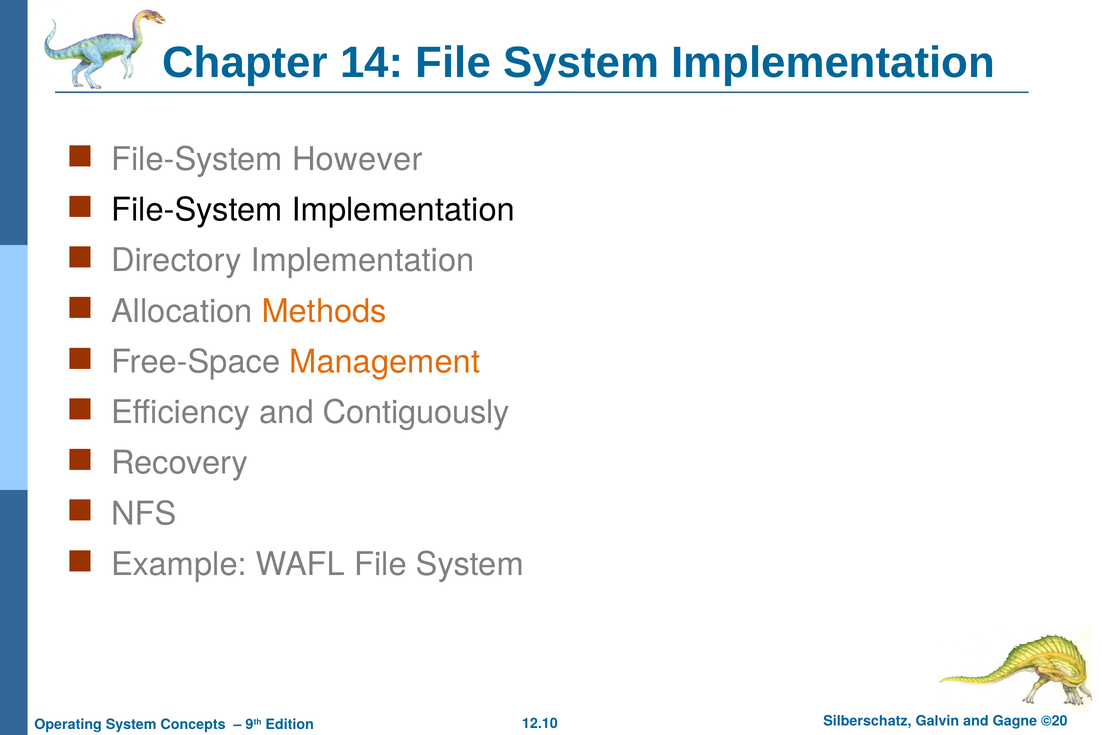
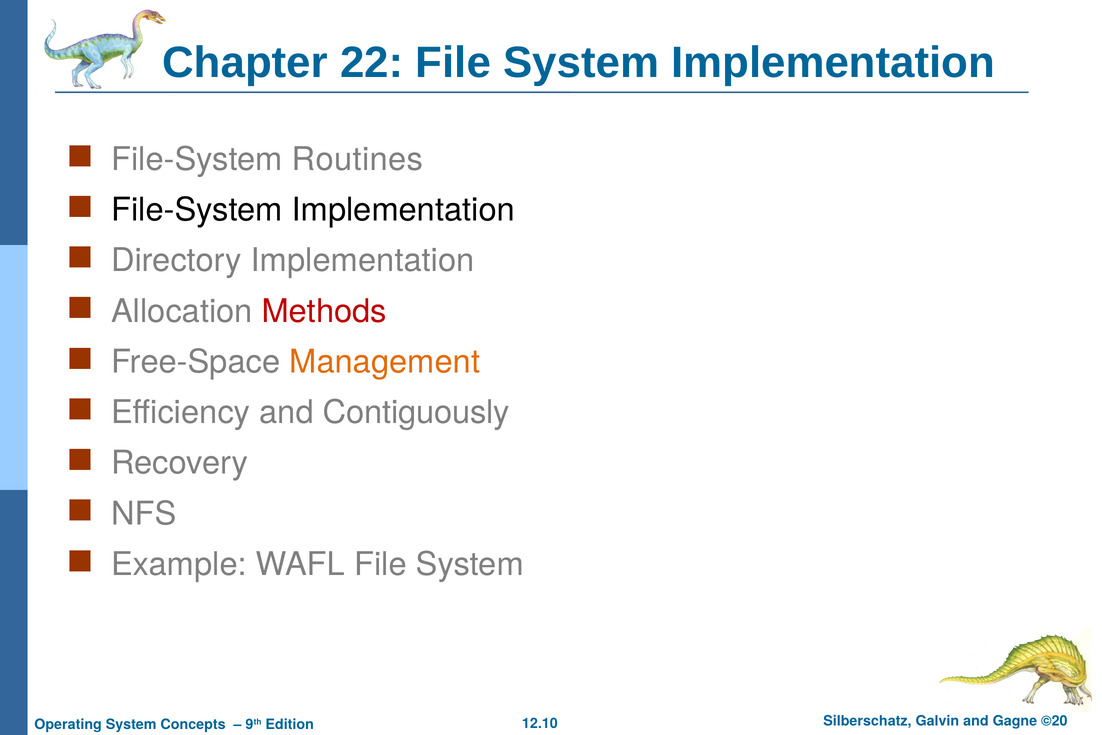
14: 14 -> 22
However: However -> Routines
Methods colour: orange -> red
